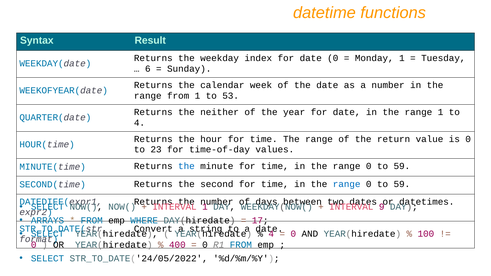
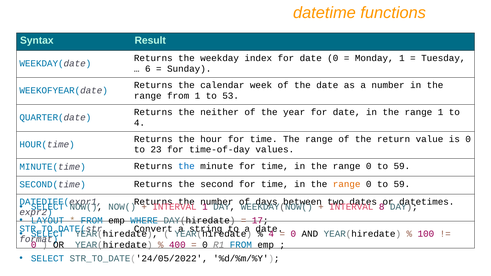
range at (347, 184) colour: blue -> orange
9: 9 -> 8
ARRAYS: ARRAYS -> LAYOUT
